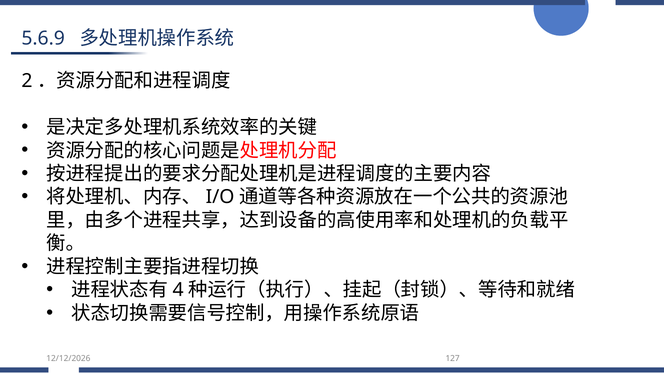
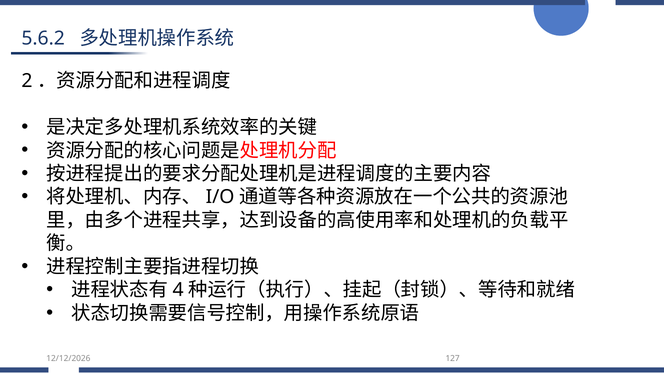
5.6.9: 5.6.9 -> 5.6.2
